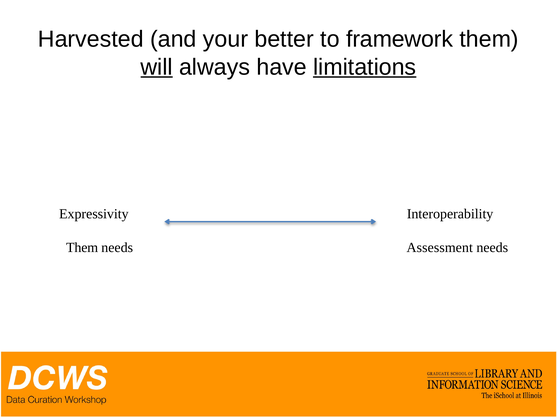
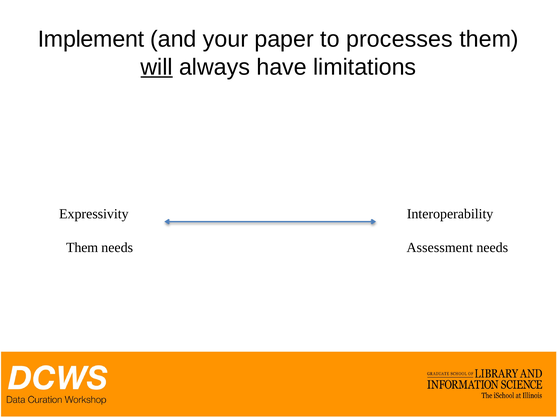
Harvested: Harvested -> Implement
better: better -> paper
framework: framework -> processes
limitations underline: present -> none
